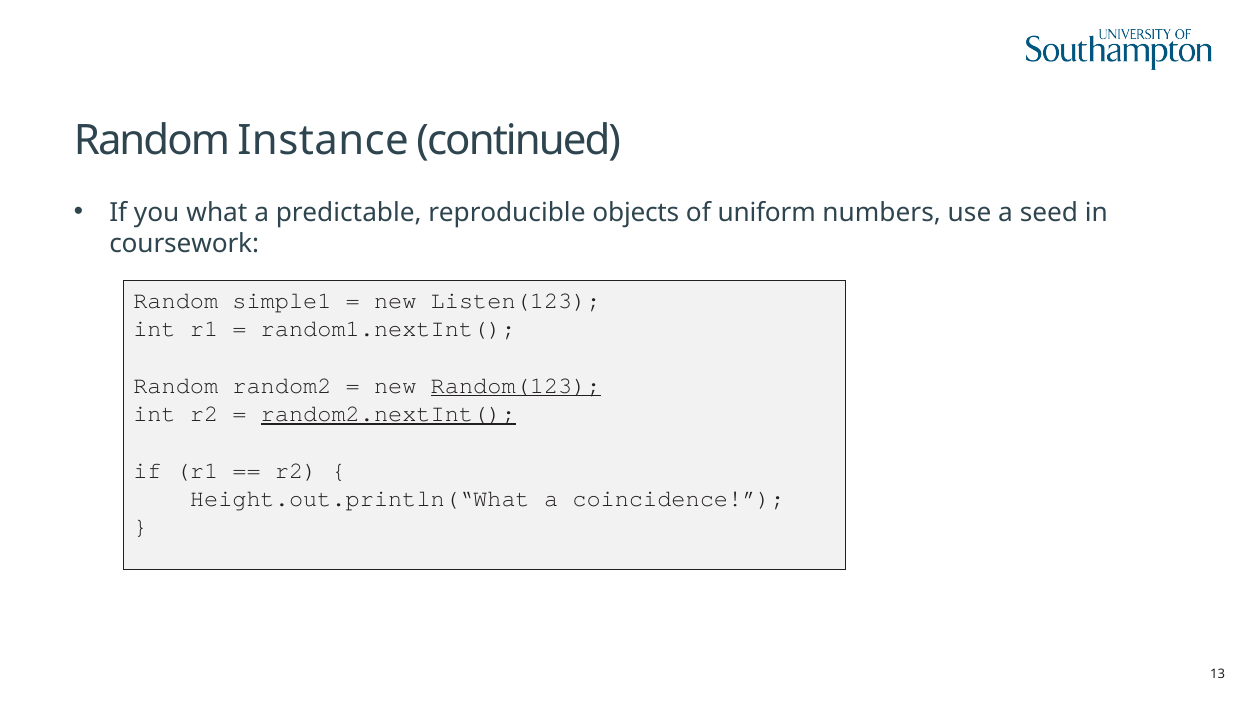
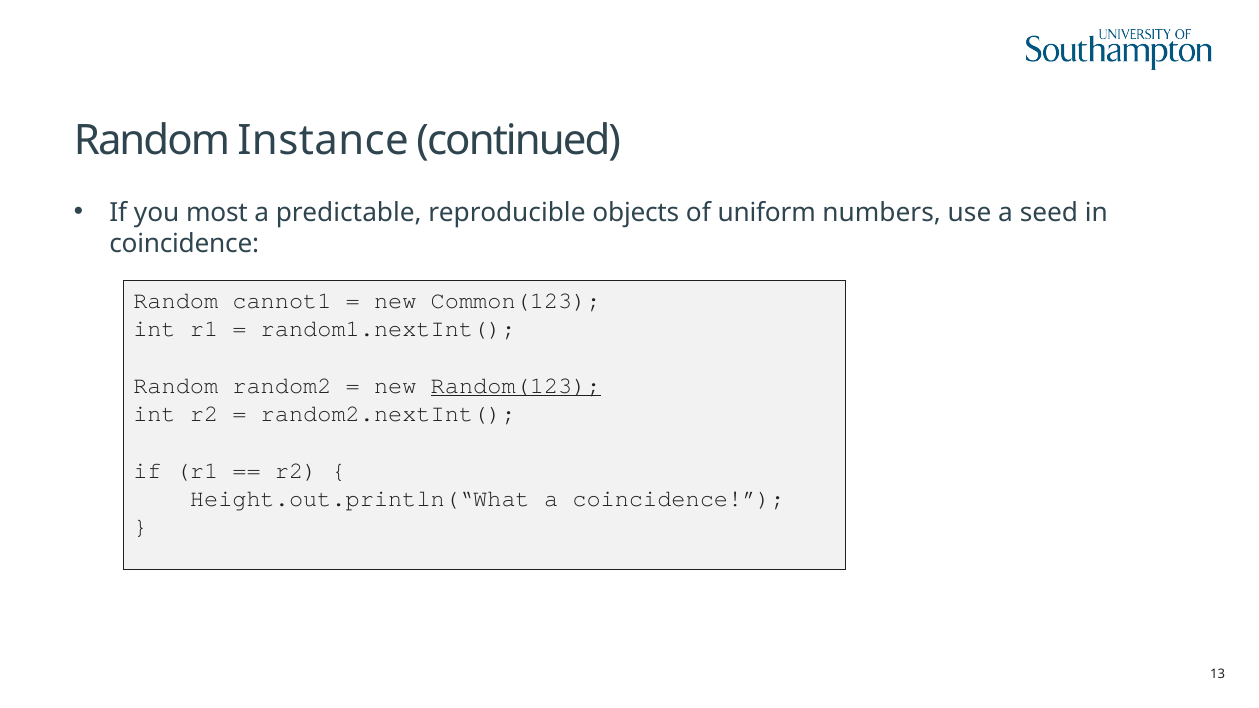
what: what -> most
coursework at (184, 244): coursework -> coincidence
simple1: simple1 -> cannot1
Listen(123: Listen(123 -> Common(123
random2.nextInt( underline: present -> none
